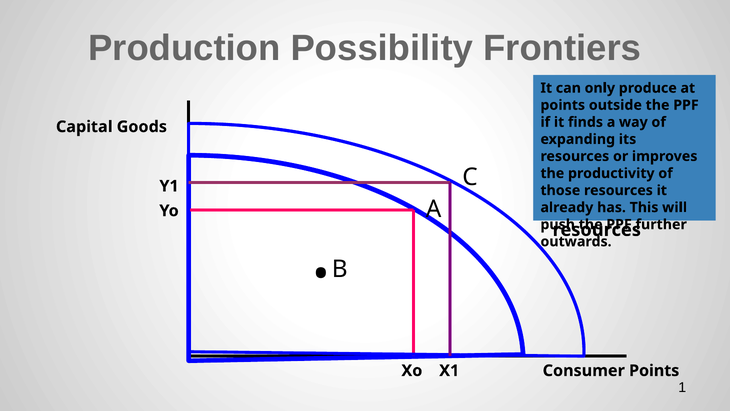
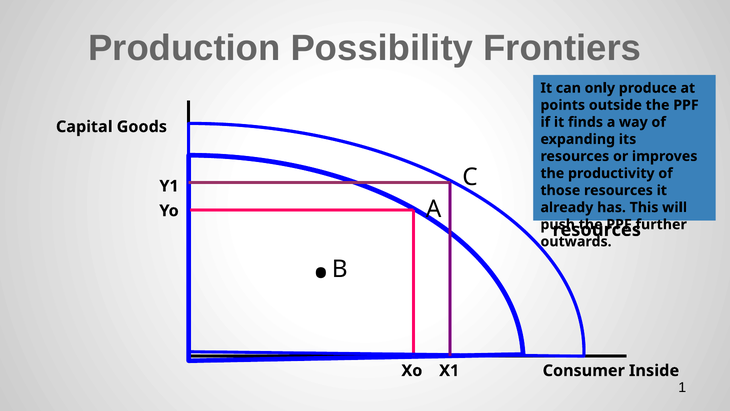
Consumer Points: Points -> Inside
